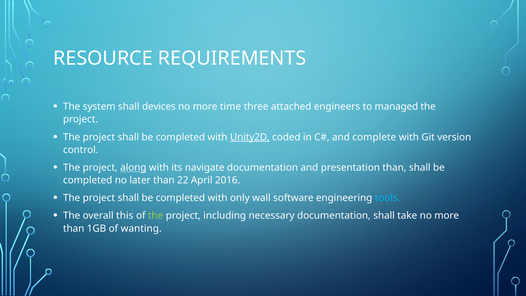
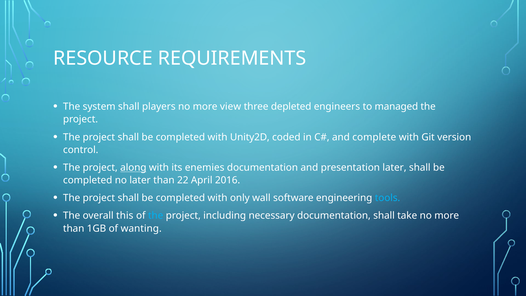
devices: devices -> players
time: time -> view
attached: attached -> depleted
Unity2D underline: present -> none
navigate: navigate -> enemies
presentation than: than -> later
the at (156, 216) colour: light green -> light blue
